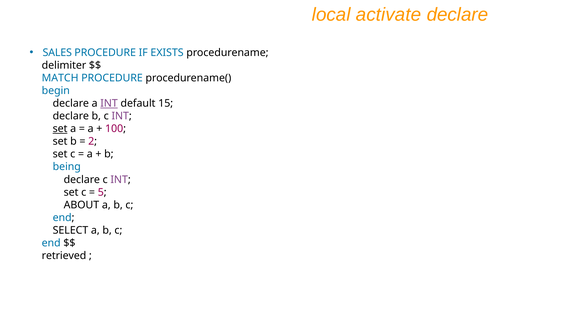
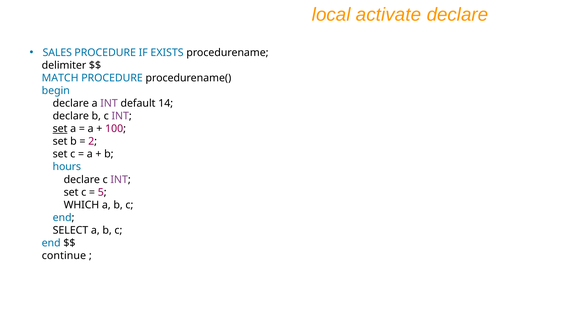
INT at (109, 103) underline: present -> none
15: 15 -> 14
being: being -> hours
ABOUT: ABOUT -> WHICH
retrieved: retrieved -> continue
